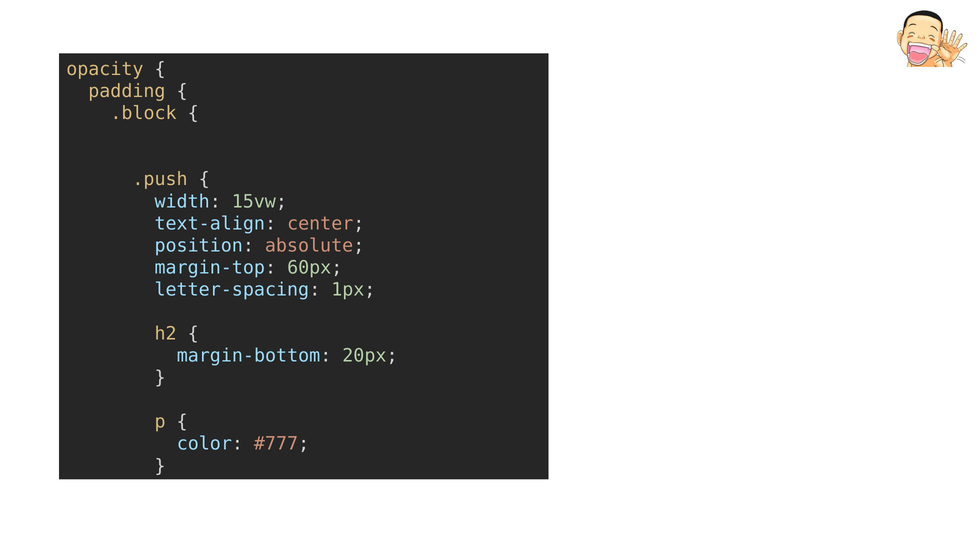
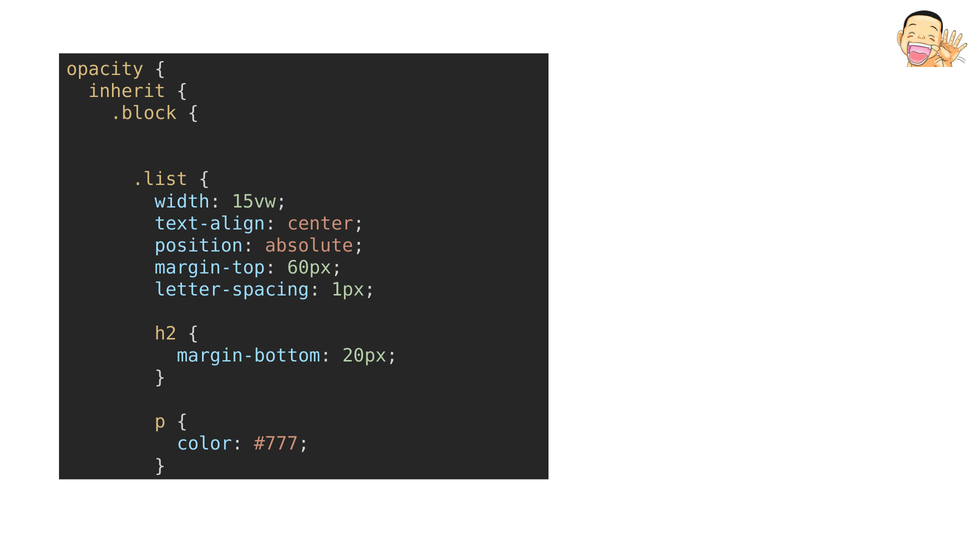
padding: padding -> inherit
.push: .push -> .list
